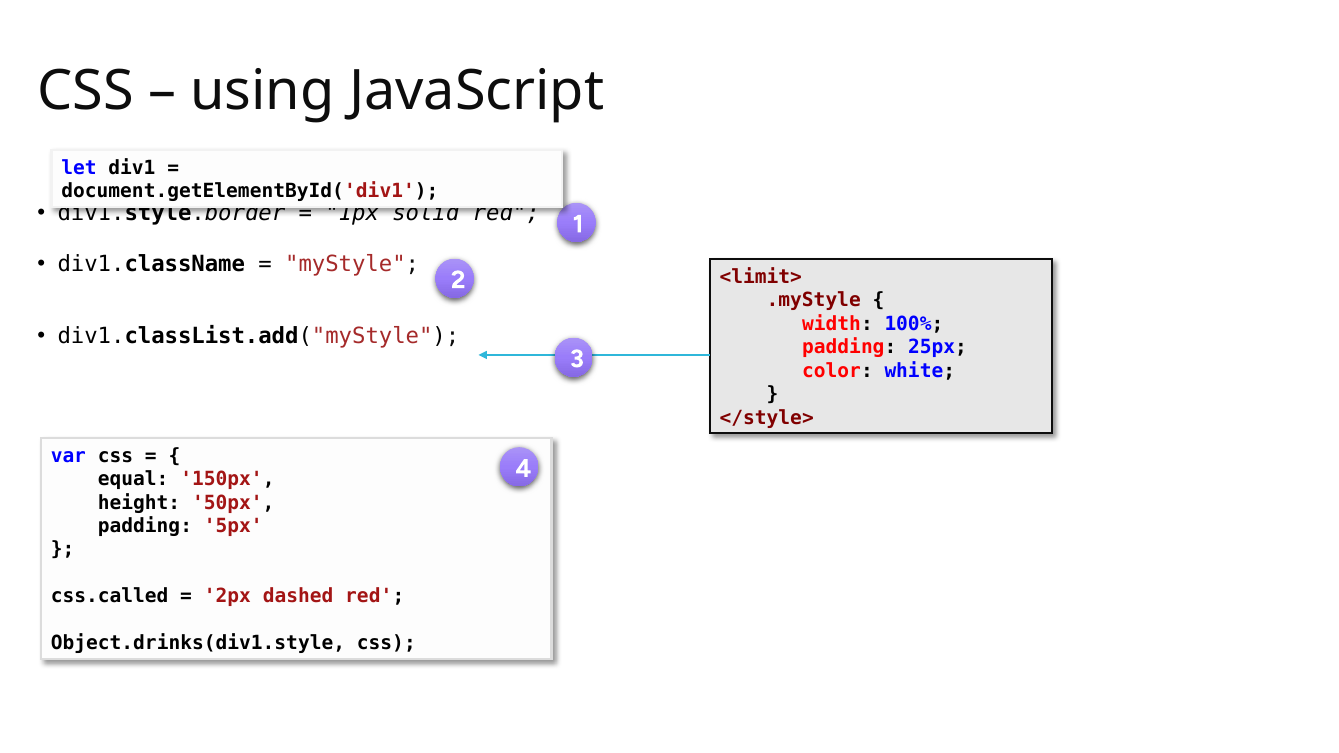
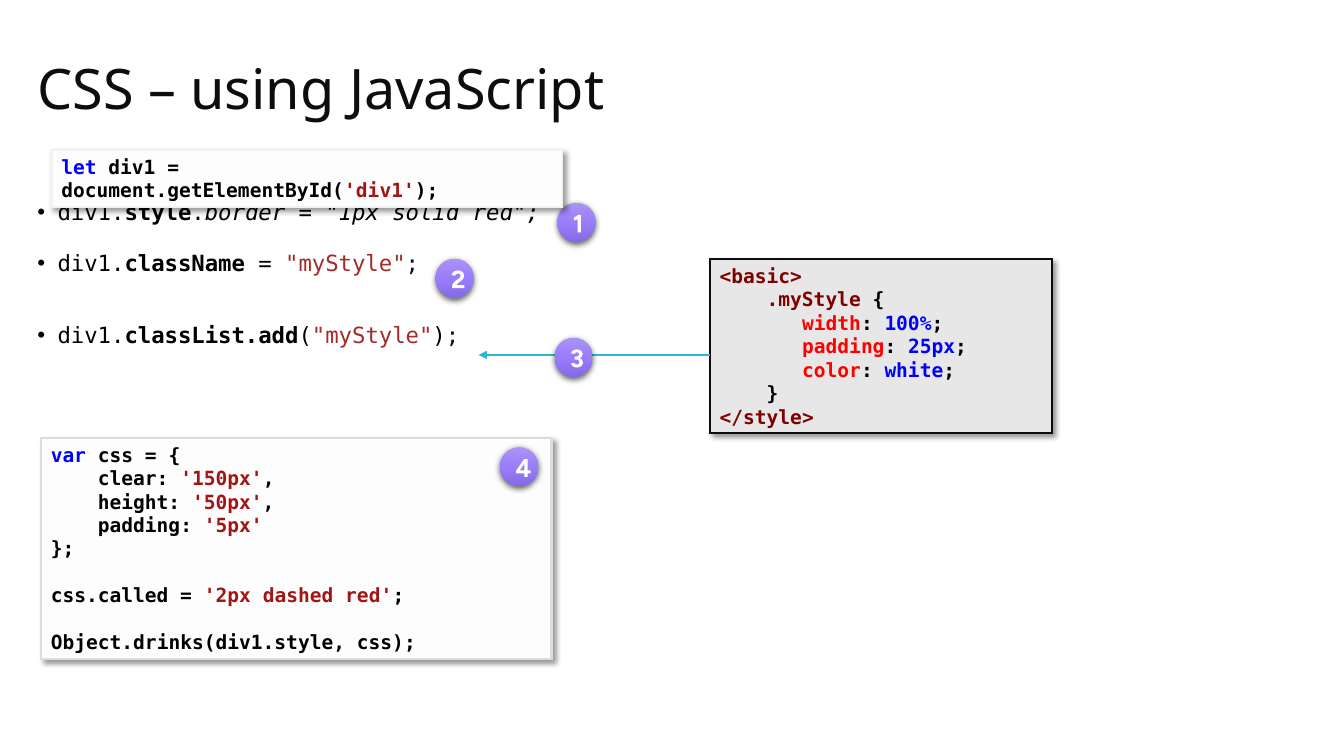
<limit>: <limit> -> <basic>
equal: equal -> clear
